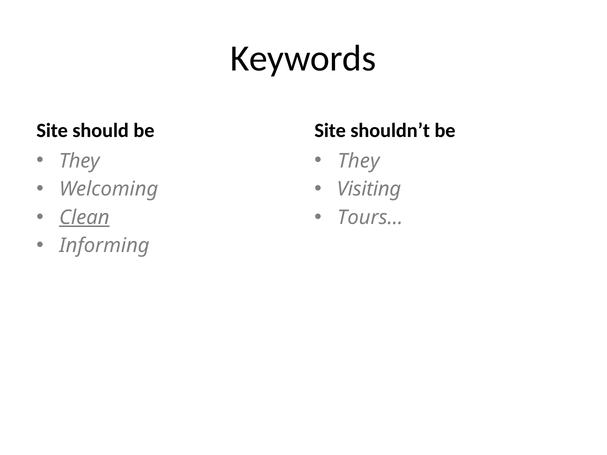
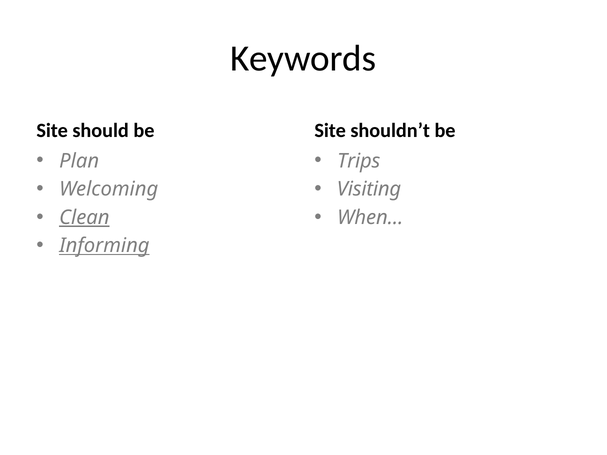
They at (79, 161): They -> Plan
They at (359, 161): They -> Trips
Tours…: Tours… -> When…
Informing underline: none -> present
